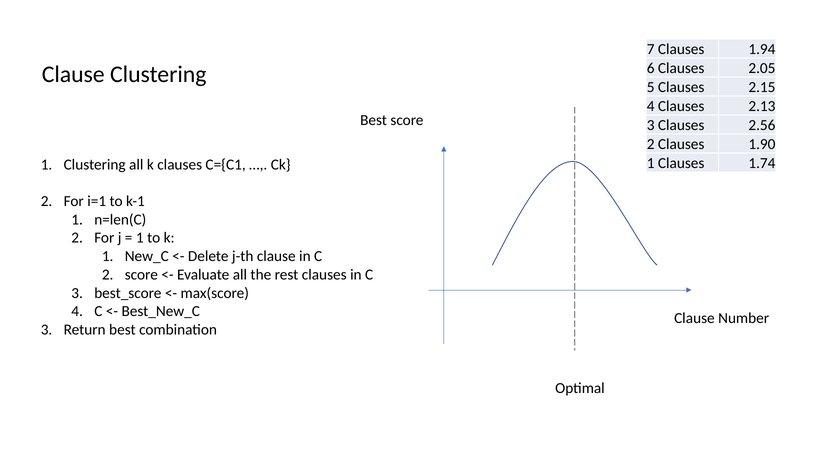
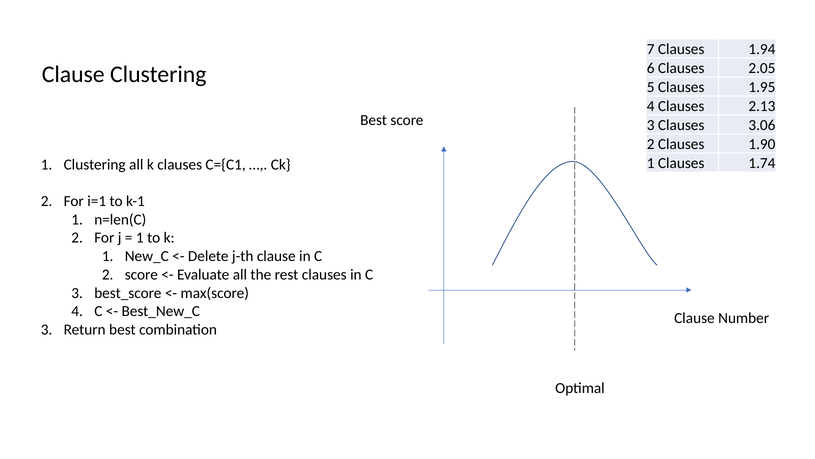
2.15: 2.15 -> 1.95
2.56: 2.56 -> 3.06
